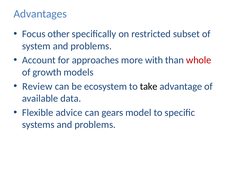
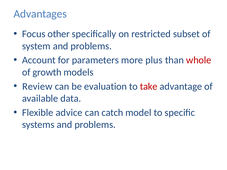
approaches: approaches -> parameters
with: with -> plus
ecosystem: ecosystem -> evaluation
take colour: black -> red
gears: gears -> catch
